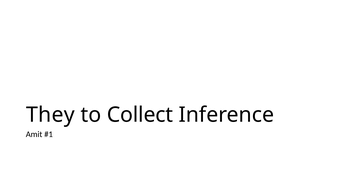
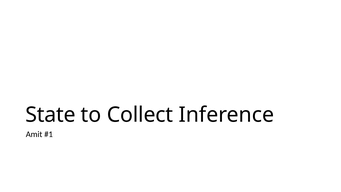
They: They -> State
